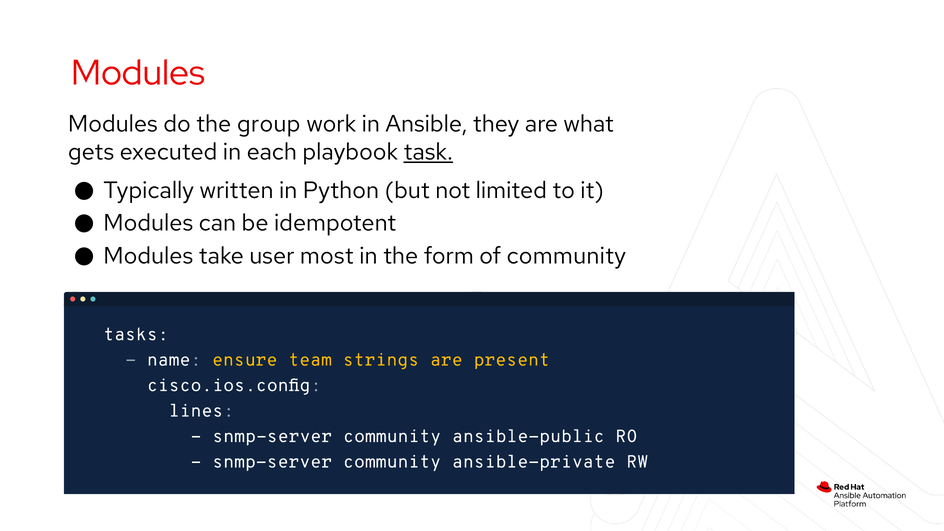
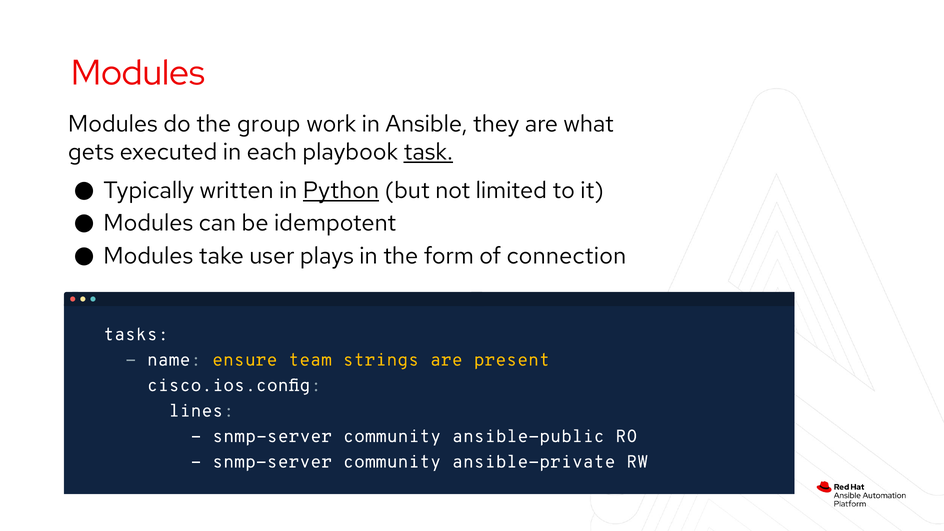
Python underline: none -> present
most: most -> plays
of community: community -> connection
